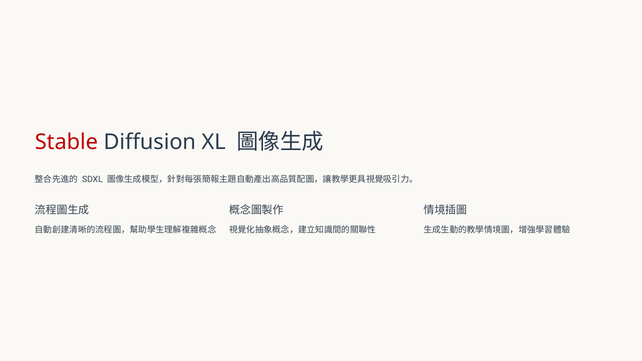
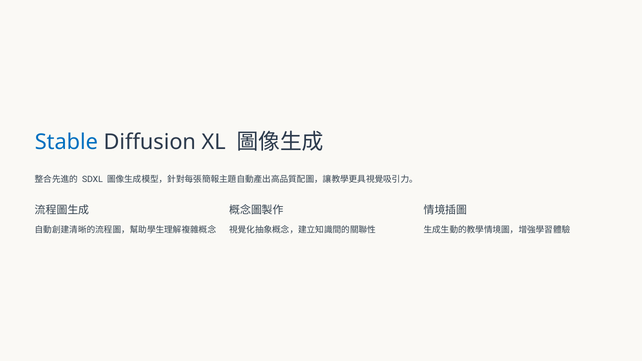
Stable colour: red -> blue
